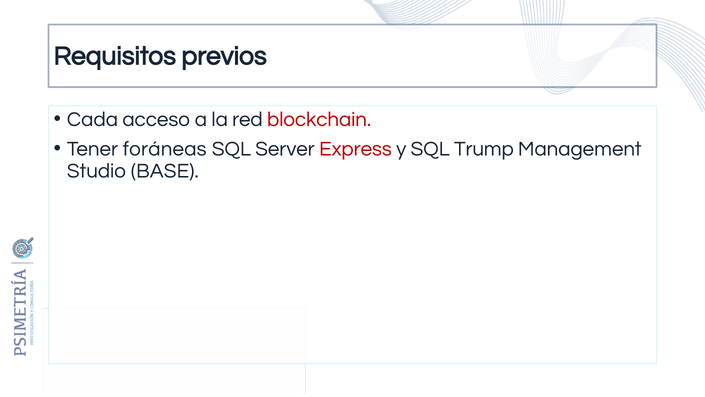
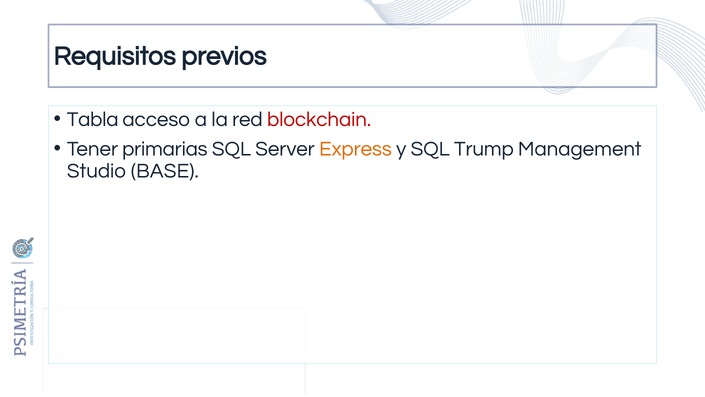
Cada: Cada -> Tabla
foráneas: foráneas -> primarias
Express colour: red -> orange
